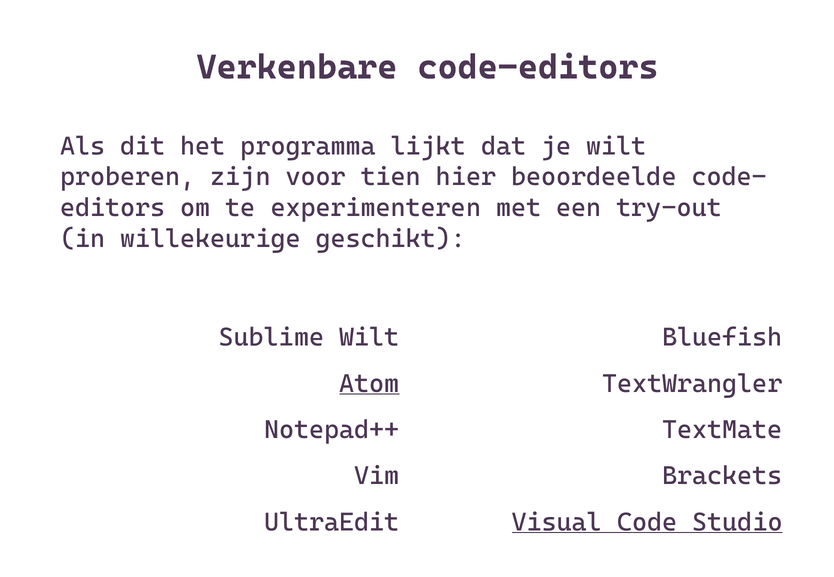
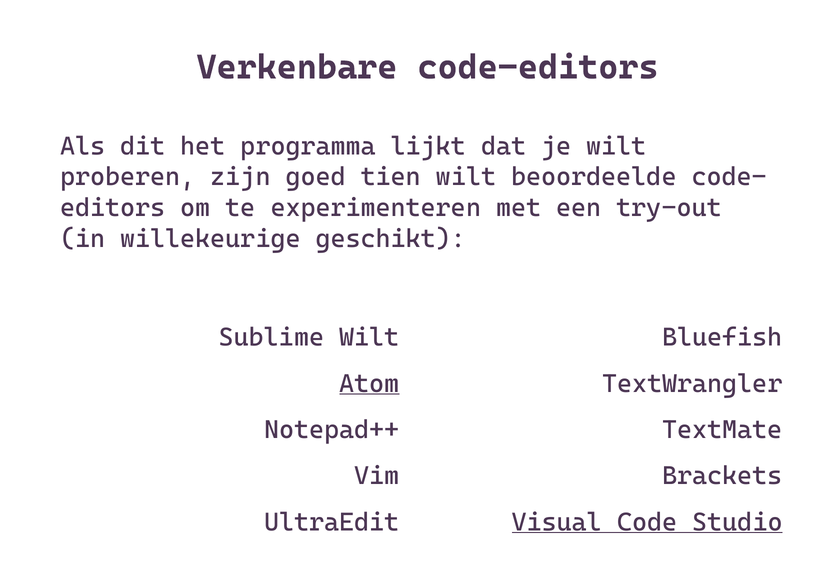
voor: voor -> goed
tien hier: hier -> wilt
